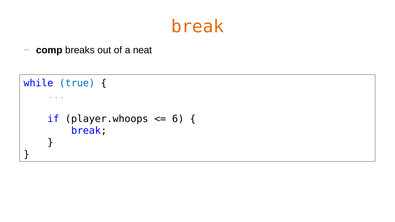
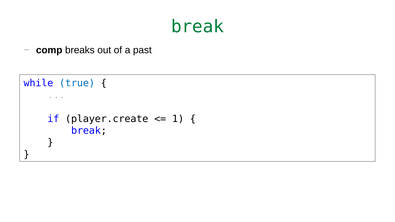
break at (197, 27) colour: orange -> green
neat: neat -> past
player.whoops: player.whoops -> player.create
6: 6 -> 1
